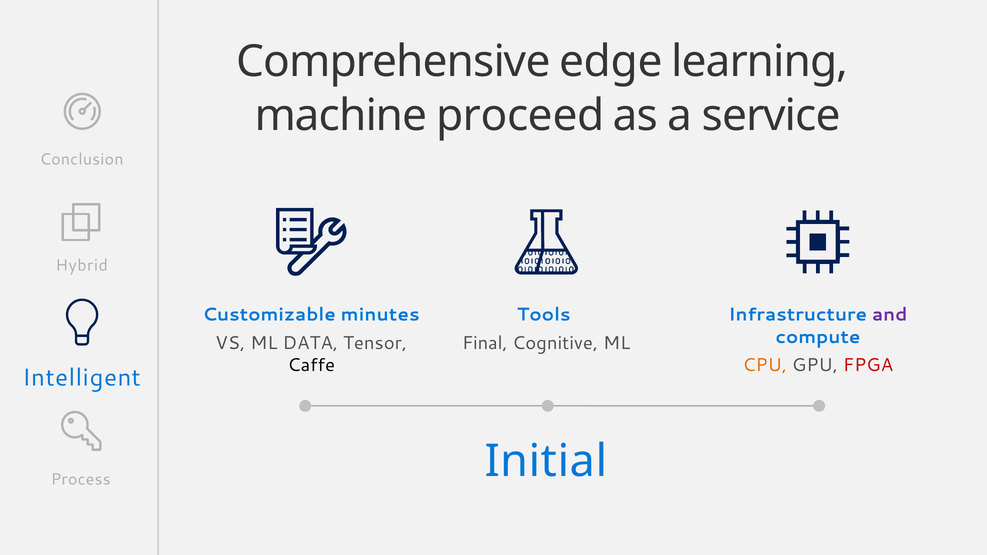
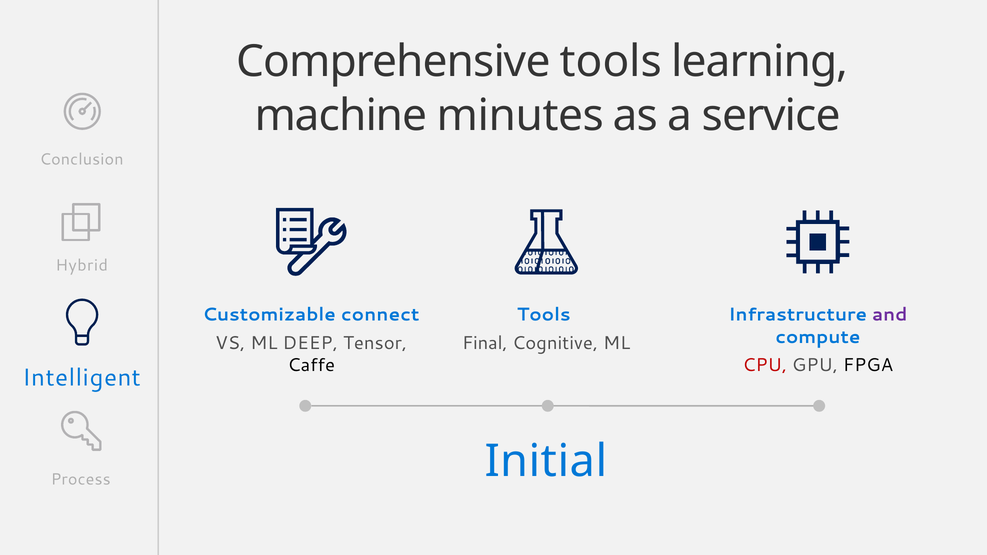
Comprehensive edge: edge -> tools
proceed: proceed -> minutes
minutes: minutes -> connect
DATA: DATA -> DEEP
CPU colour: orange -> red
FPGA colour: red -> black
